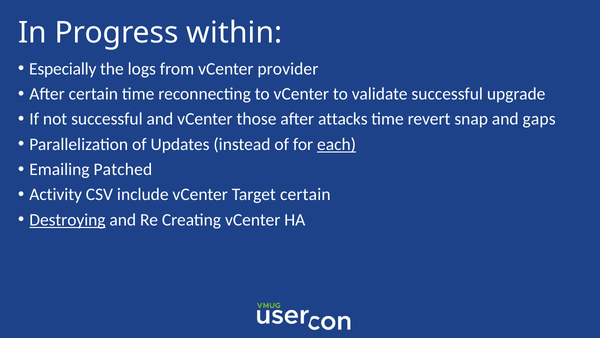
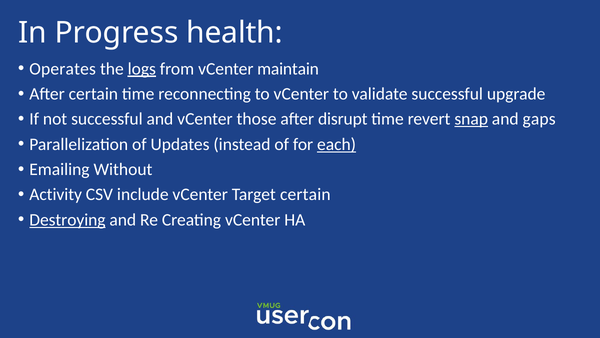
within: within -> health
Especially: Especially -> Operates
logs underline: none -> present
provider: provider -> maintain
attacks: attacks -> disrupt
snap underline: none -> present
Patched: Patched -> Without
